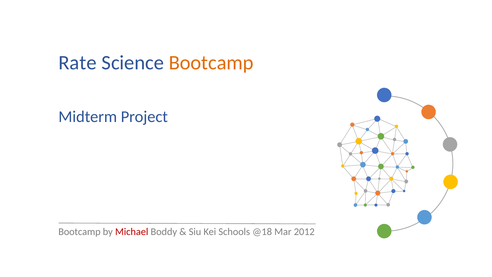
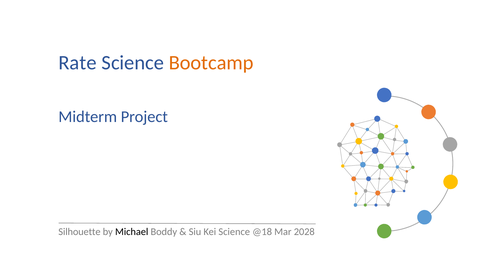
Bootcamp at (79, 232): Bootcamp -> Silhouette
Michael colour: red -> black
Kei Schools: Schools -> Science
2012: 2012 -> 2028
